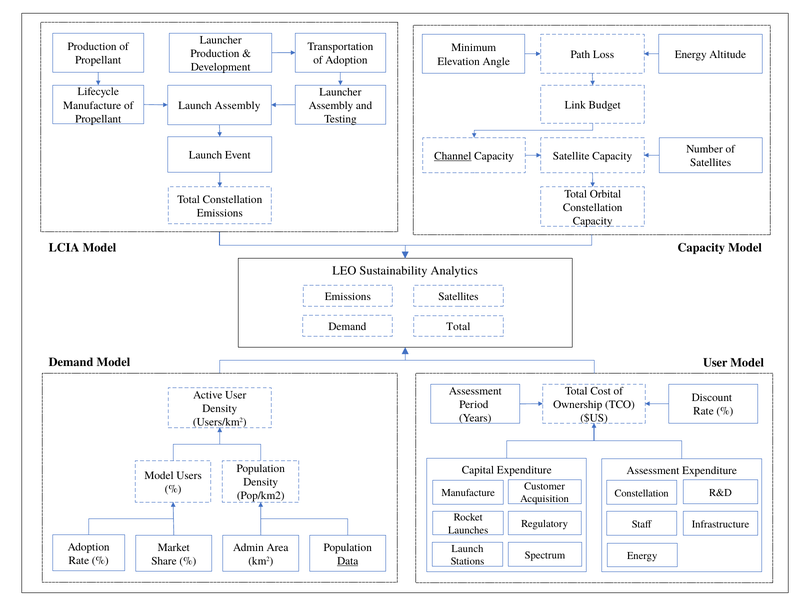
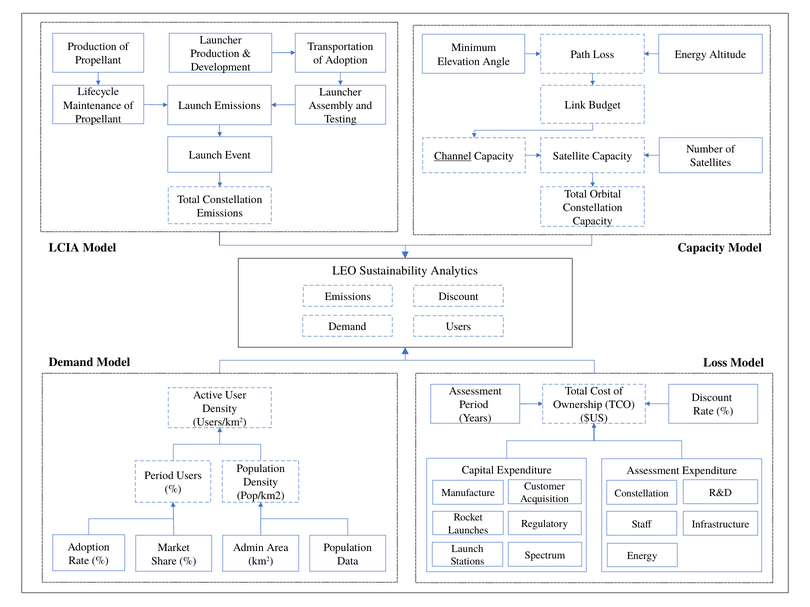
Manufacture at (92, 105): Manufacture -> Maintenance
Launch Assembly: Assembly -> Emissions
Emissions Satellites: Satellites -> Discount
Demand Total: Total -> Users
User at (715, 363): User -> Loss
Model at (159, 476): Model -> Period
Data underline: present -> none
